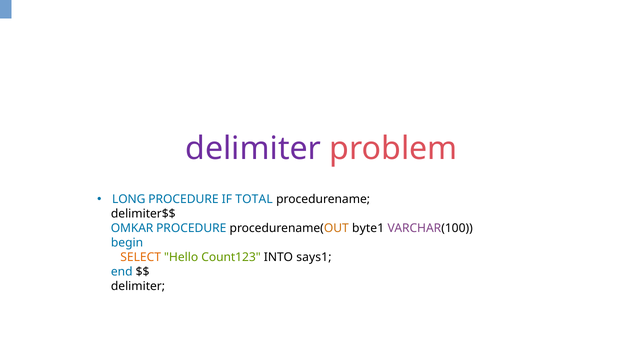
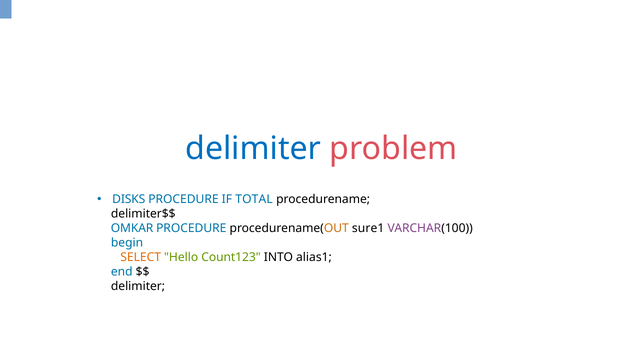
delimiter at (253, 148) colour: purple -> blue
LONG: LONG -> DISKS
byte1: byte1 -> sure1
says1: says1 -> alias1
